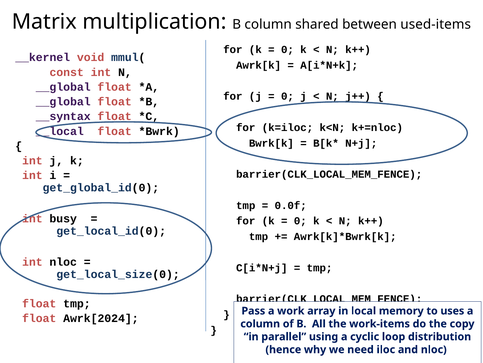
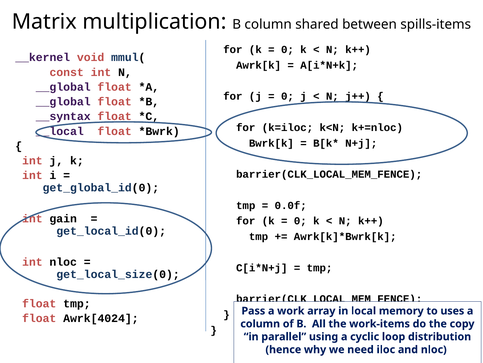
used-items: used-items -> spills-items
busy: busy -> gain
Awrk[2024: Awrk[2024 -> Awrk[4024
